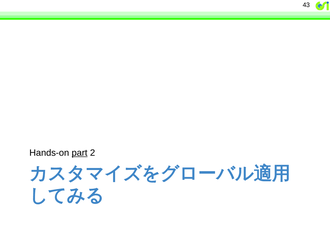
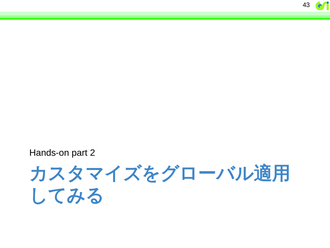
part underline: present -> none
